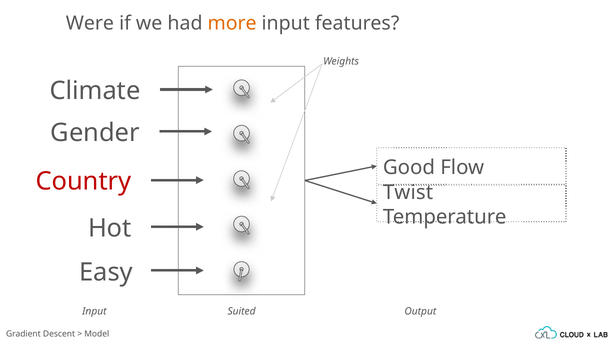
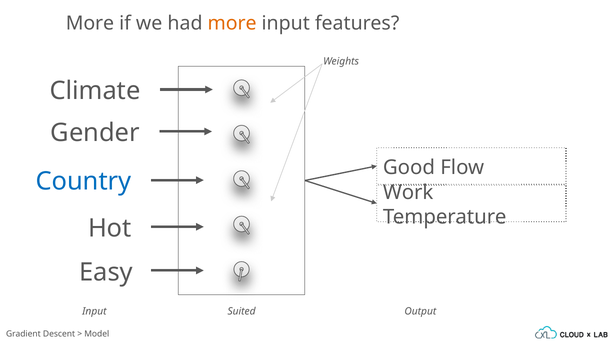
Were at (90, 23): Were -> More
Country colour: red -> blue
Twist: Twist -> Work
